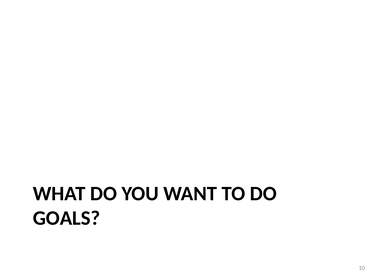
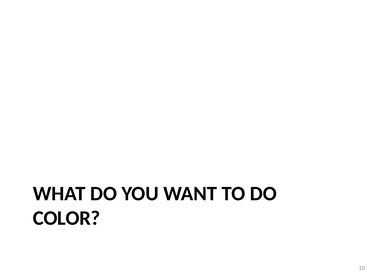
GOALS: GOALS -> COLOR
